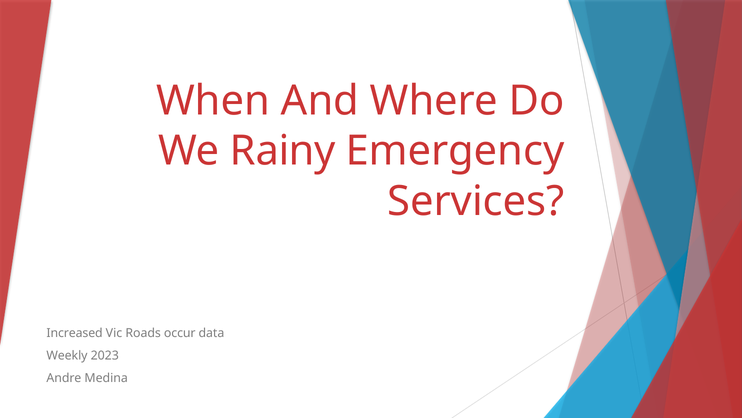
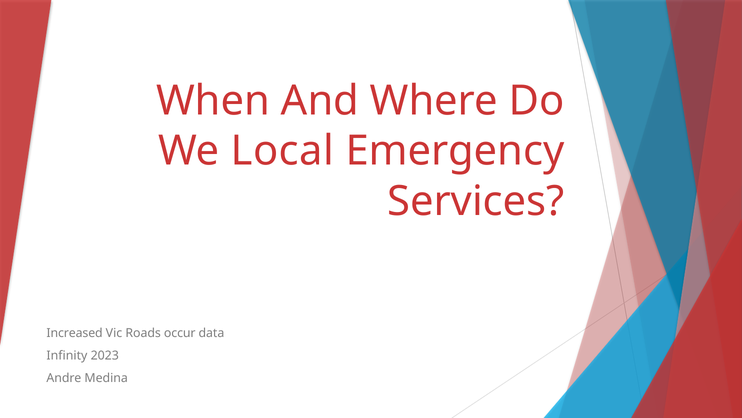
Rainy: Rainy -> Local
Weekly: Weekly -> Infinity
